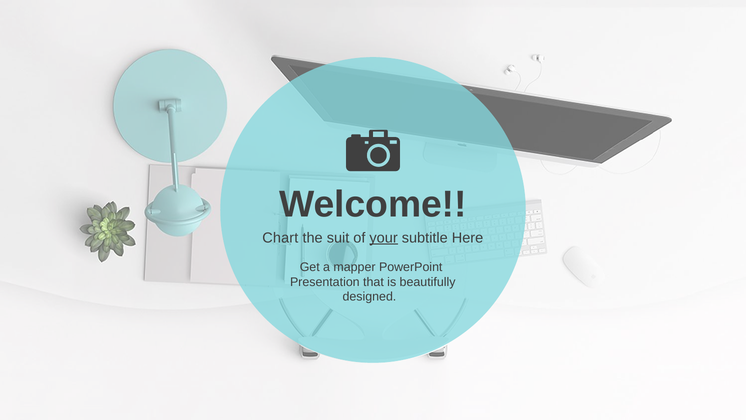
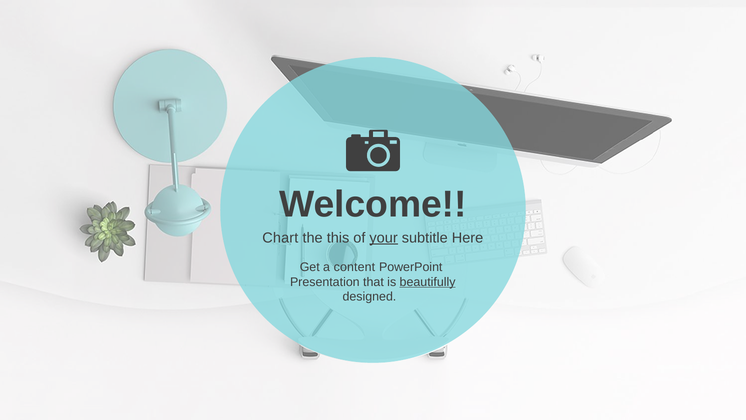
suit: suit -> this
mapper: mapper -> content
beautifully underline: none -> present
